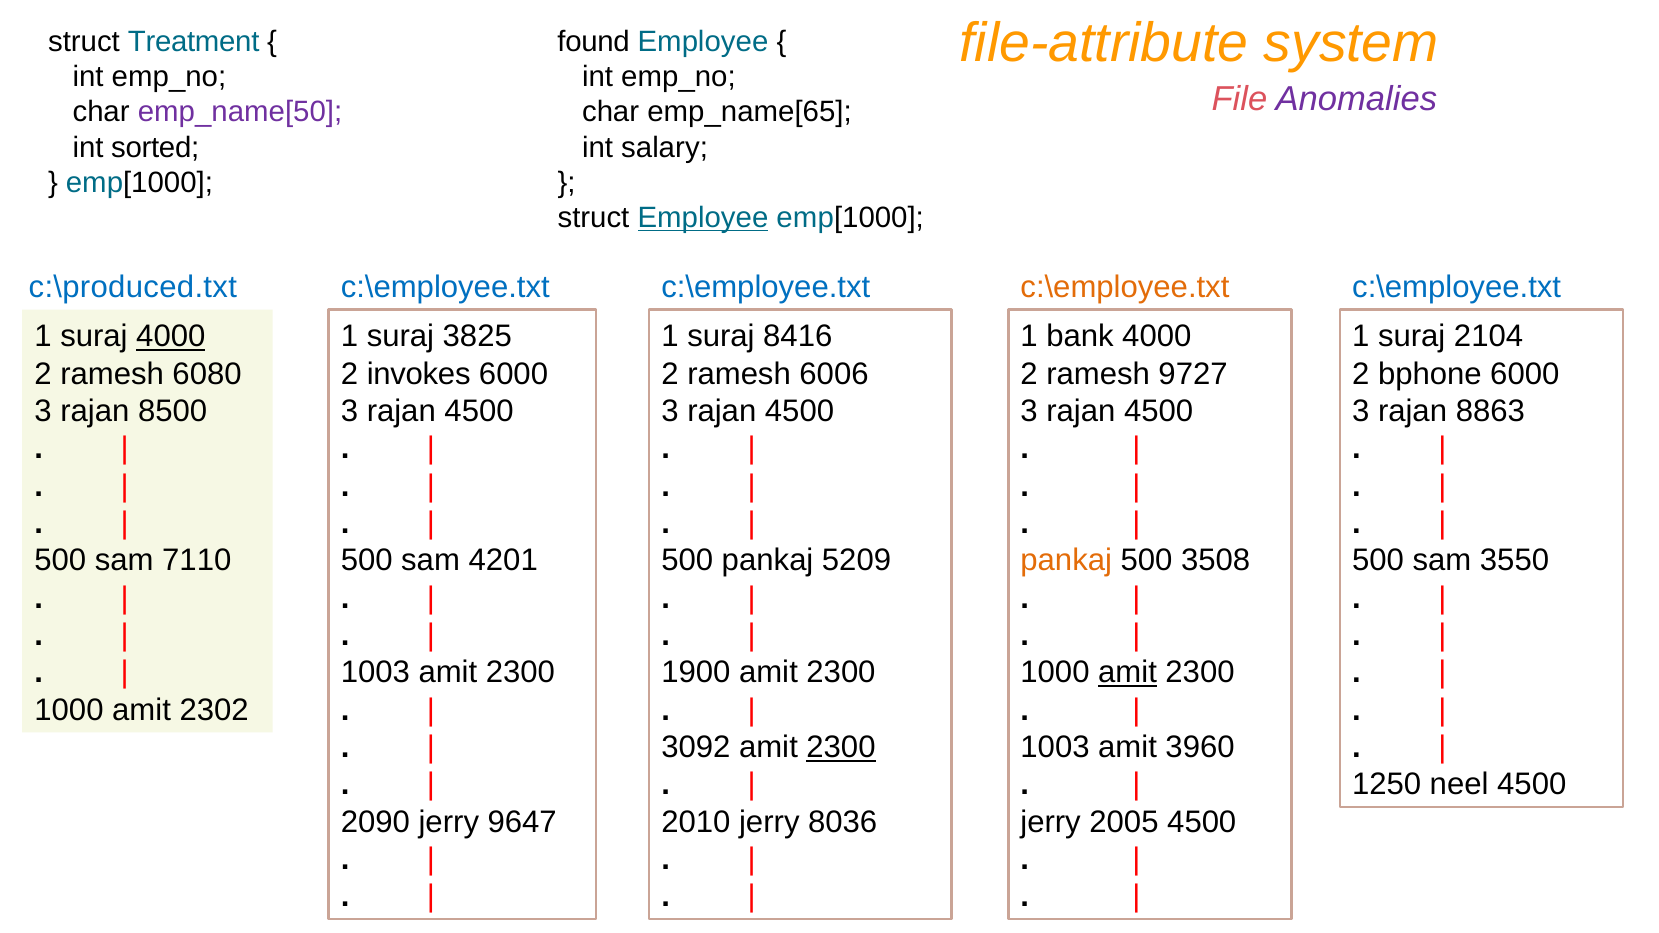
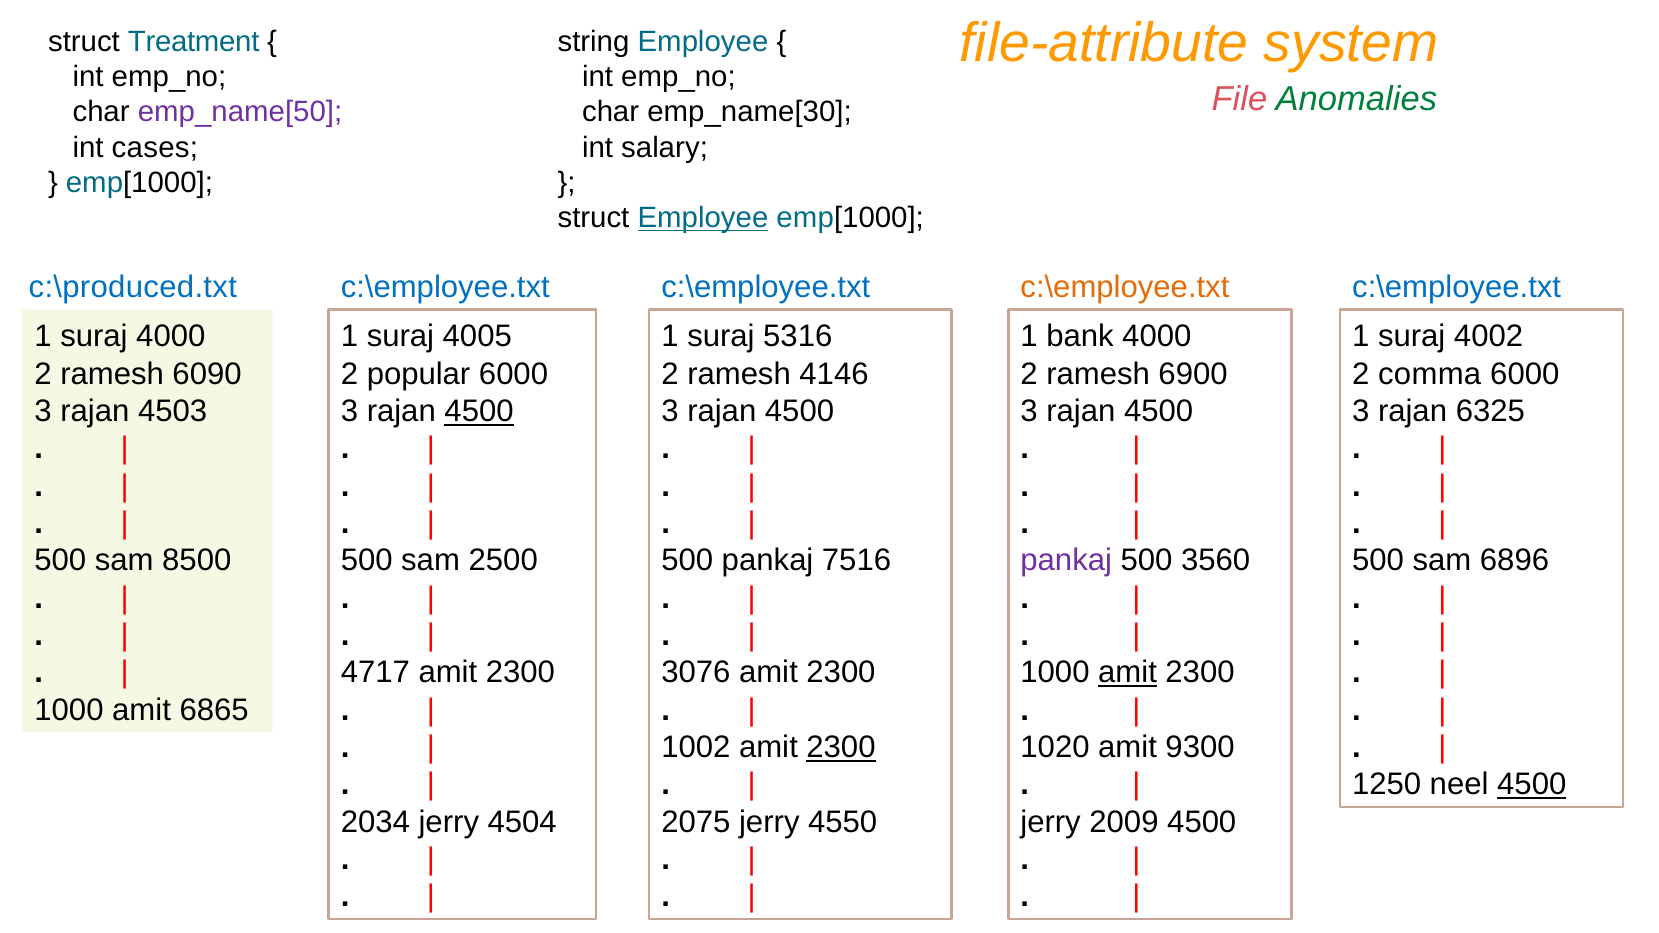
found: found -> string
Anomalies colour: purple -> green
emp_name[65: emp_name[65 -> emp_name[30
sorted: sorted -> cases
4000 at (171, 337) underline: present -> none
3825: 3825 -> 4005
8416: 8416 -> 5316
2104: 2104 -> 4002
6080: 6080 -> 6090
invokes: invokes -> popular
6006: 6006 -> 4146
9727: 9727 -> 6900
bphone: bphone -> comma
8500: 8500 -> 4503
4500 at (479, 411) underline: none -> present
8863: 8863 -> 6325
7110: 7110 -> 8500
4201: 4201 -> 2500
5209: 5209 -> 7516
pankaj at (1066, 561) colour: orange -> purple
3508: 3508 -> 3560
3550: 3550 -> 6896
1003 at (375, 673): 1003 -> 4717
1900: 1900 -> 3076
2302: 2302 -> 6865
3092: 3092 -> 1002
1003 at (1055, 747): 1003 -> 1020
3960: 3960 -> 9300
4500 at (1532, 785) underline: none -> present
2090: 2090 -> 2034
9647: 9647 -> 4504
2010: 2010 -> 2075
8036: 8036 -> 4550
2005: 2005 -> 2009
